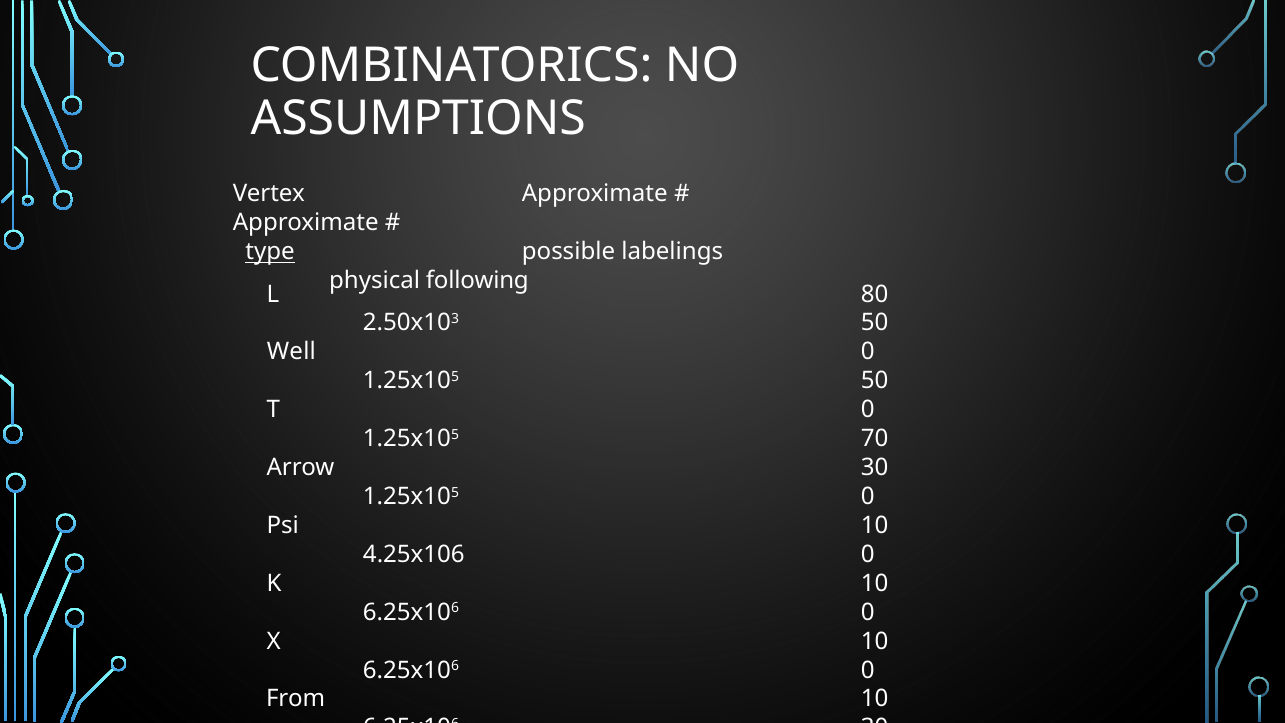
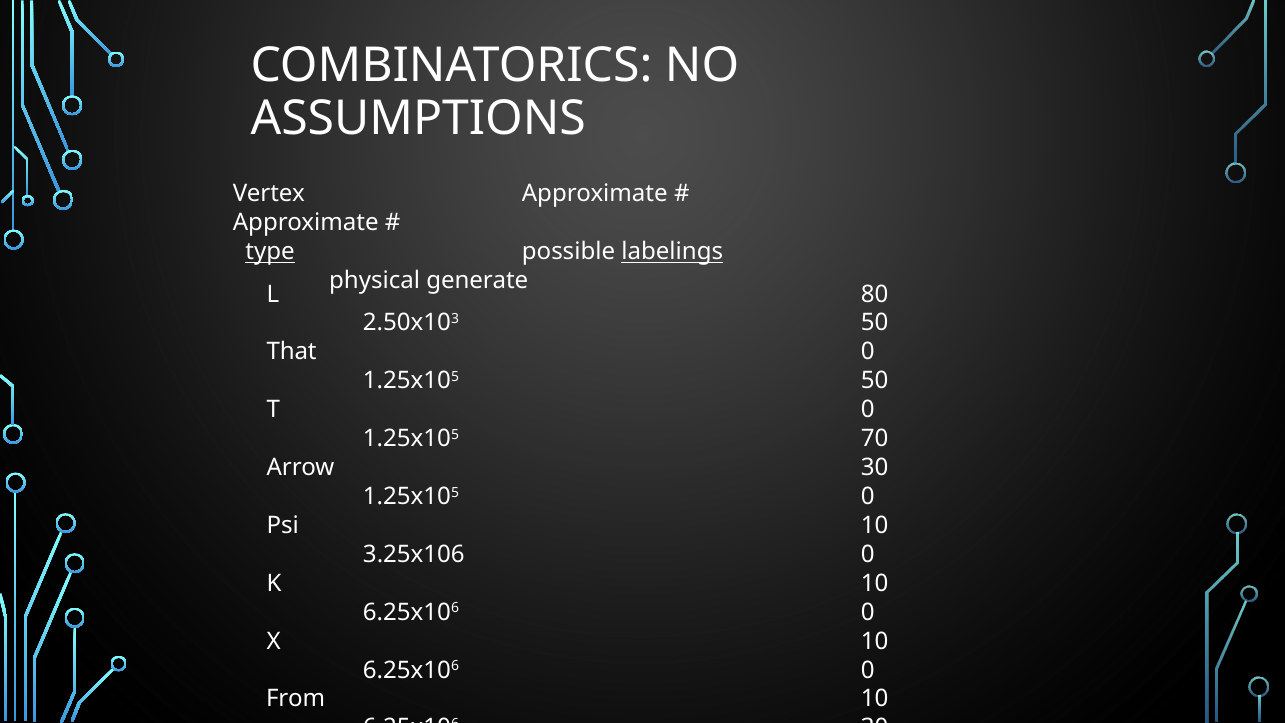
labelings underline: none -> present
following: following -> generate
Well: Well -> That
4.25x106: 4.25x106 -> 3.25x106
